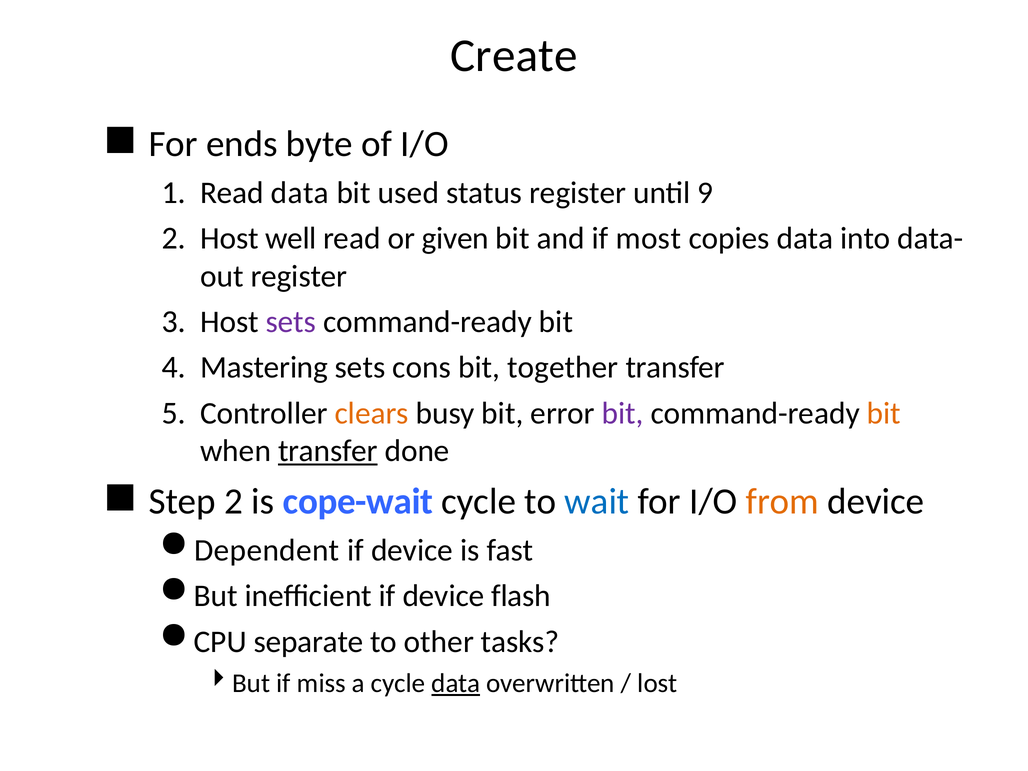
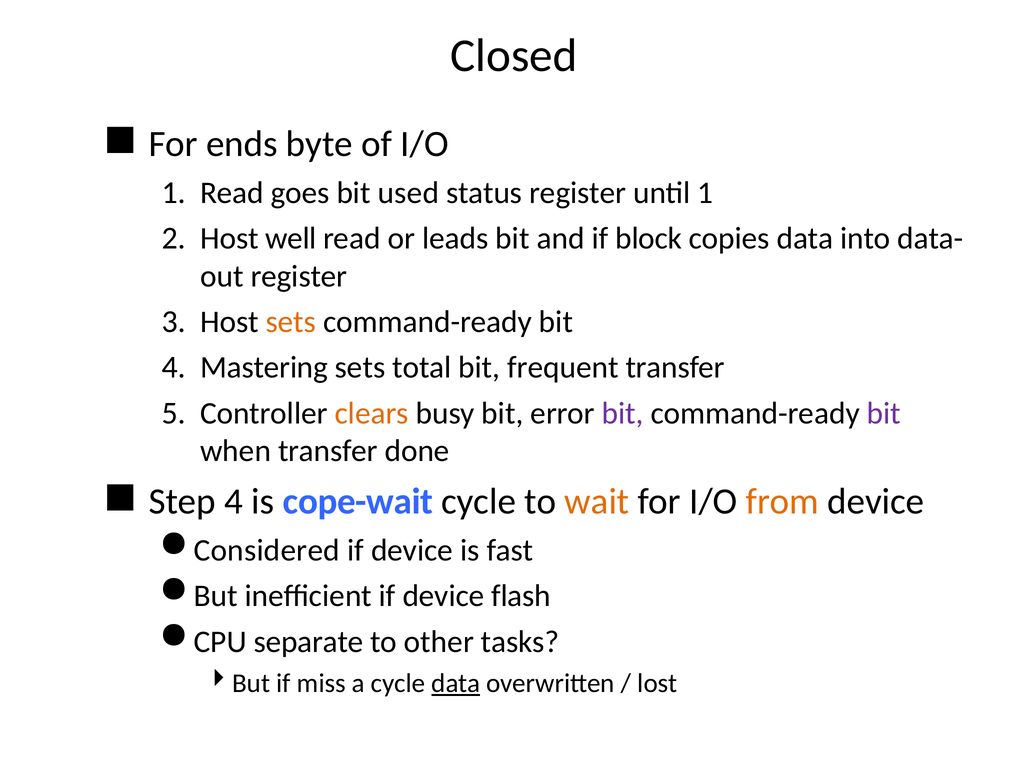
Create: Create -> Closed
Read data: data -> goes
until 9: 9 -> 1
given: given -> leads
most: most -> block
sets at (291, 322) colour: purple -> orange
cons: cons -> total
together: together -> frequent
bit at (884, 413) colour: orange -> purple
transfer at (328, 451) underline: present -> none
Step 2: 2 -> 4
wait colour: blue -> orange
Dependent: Dependent -> Considered
